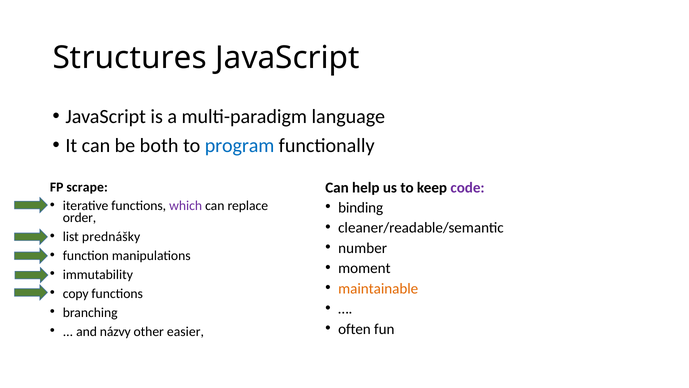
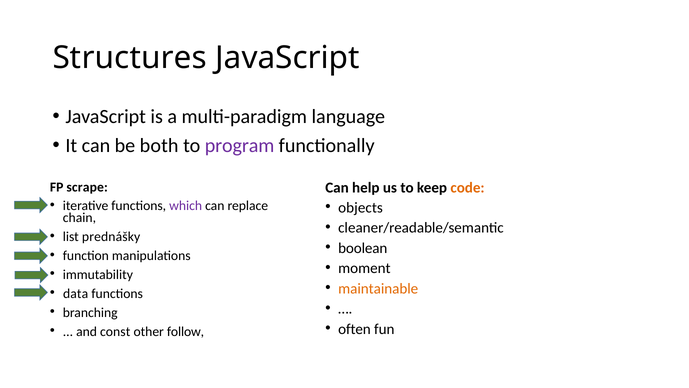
program colour: blue -> purple
code colour: purple -> orange
binding: binding -> objects
order: order -> chain
number: number -> boolean
copy: copy -> data
názvy: názvy -> const
easier: easier -> follow
